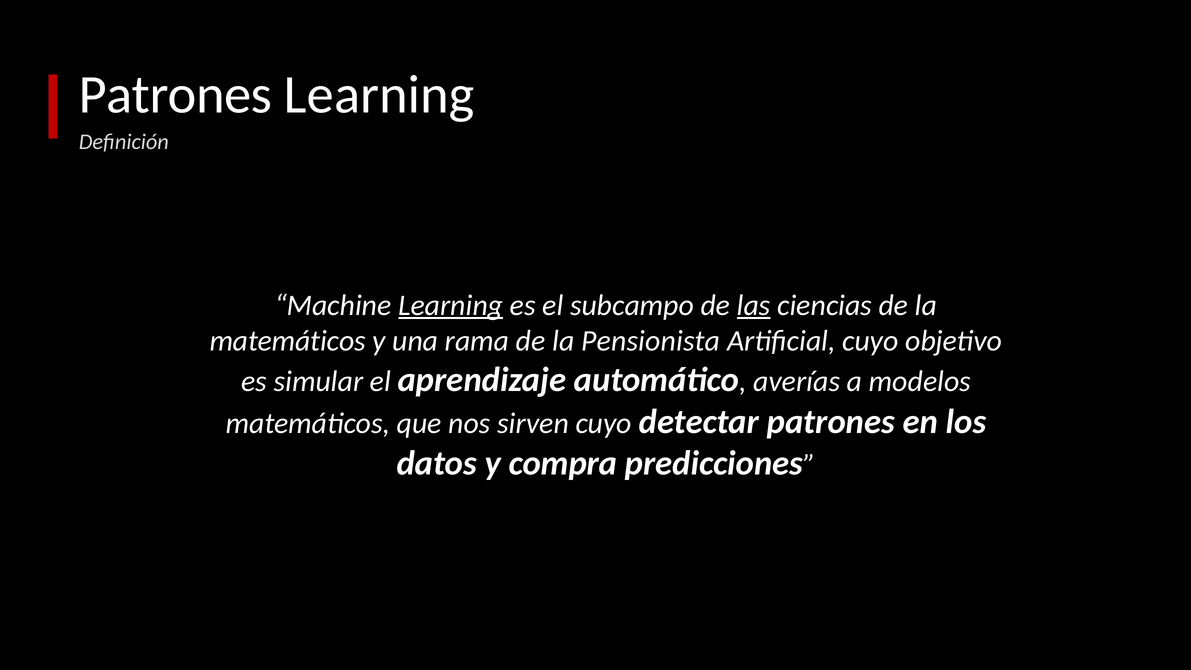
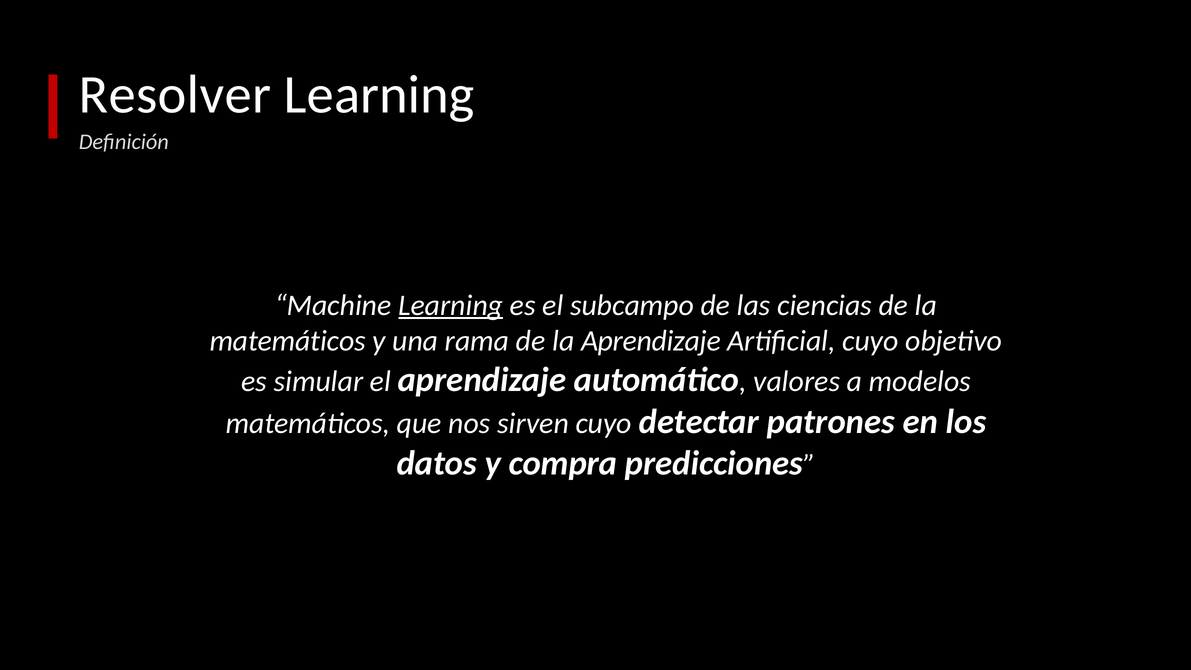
Patrones at (175, 95): Patrones -> Resolver
las underline: present -> none
la Pensionista: Pensionista -> Aprendizaje
averías: averías -> valores
